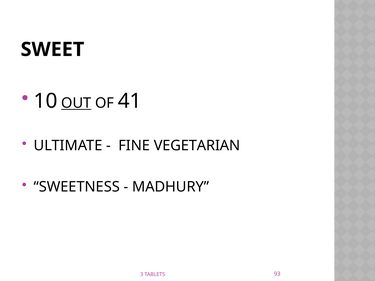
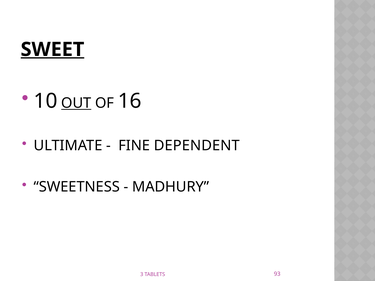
SWEET underline: none -> present
41: 41 -> 16
VEGETARIAN: VEGETARIAN -> DEPENDENT
